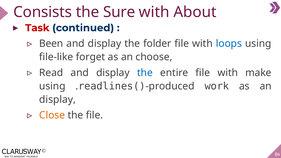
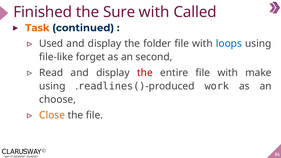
Consists: Consists -> Finished
About: About -> Called
Task colour: red -> orange
Been: Been -> Used
choose: choose -> second
the at (145, 73) colour: blue -> red
display at (58, 100): display -> choose
